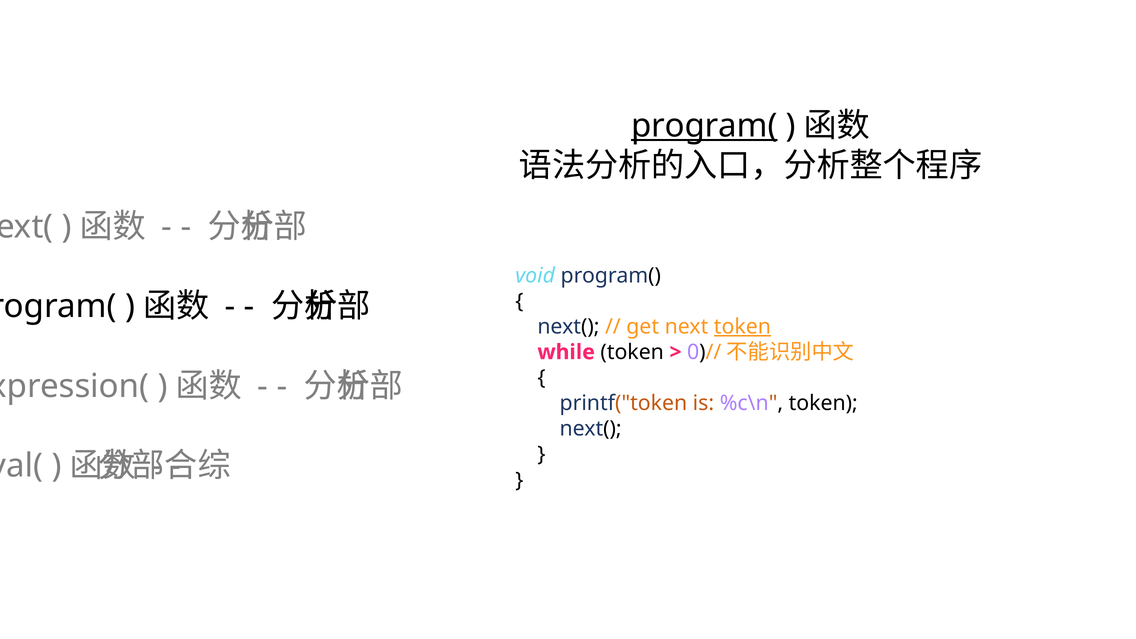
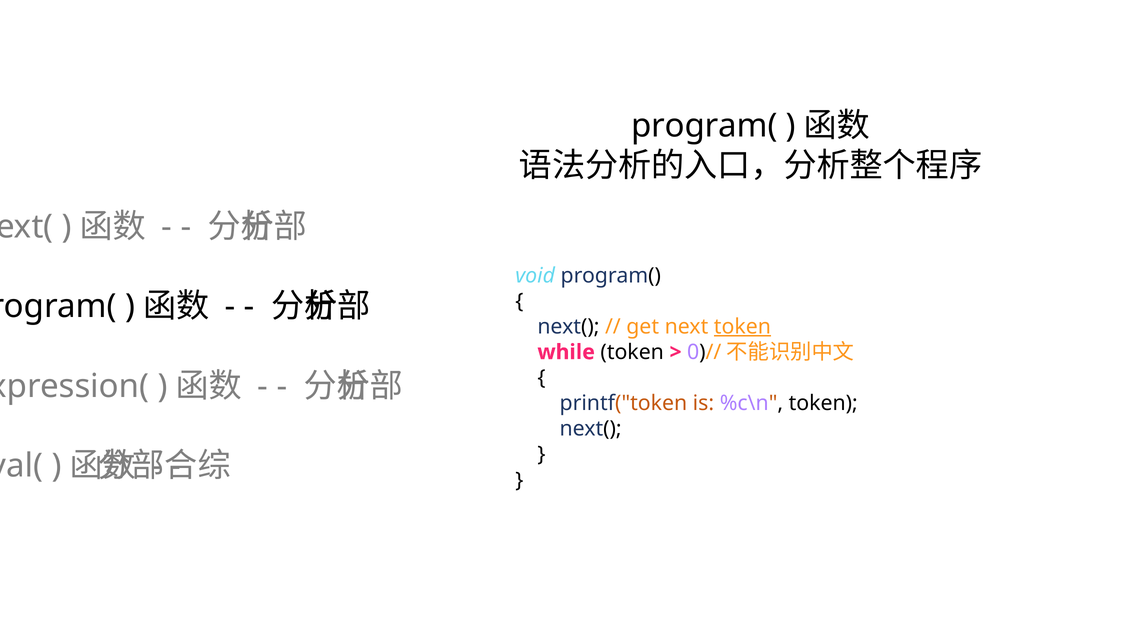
program( at (704, 126) underline: present -> none
